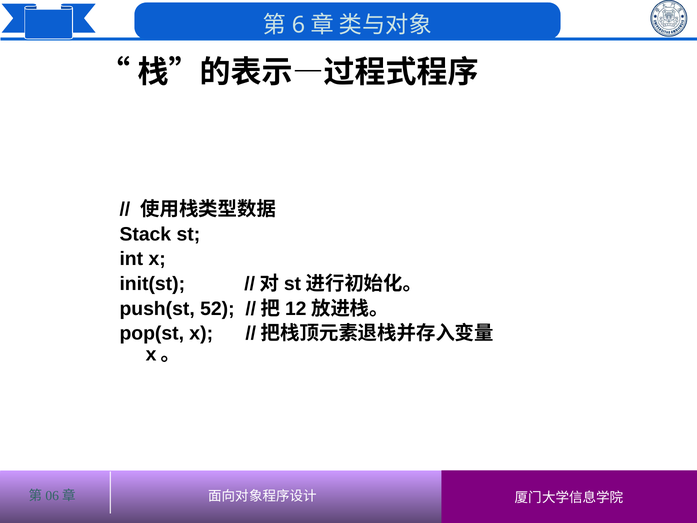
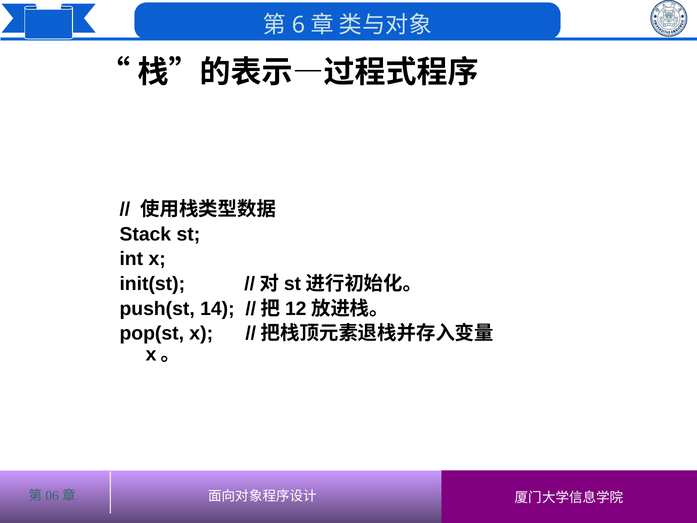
52: 52 -> 14
